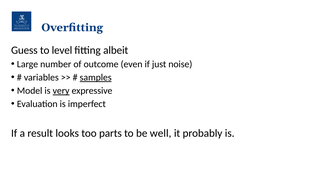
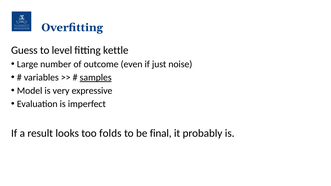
albeit: albeit -> kettle
very underline: present -> none
parts: parts -> folds
well: well -> final
